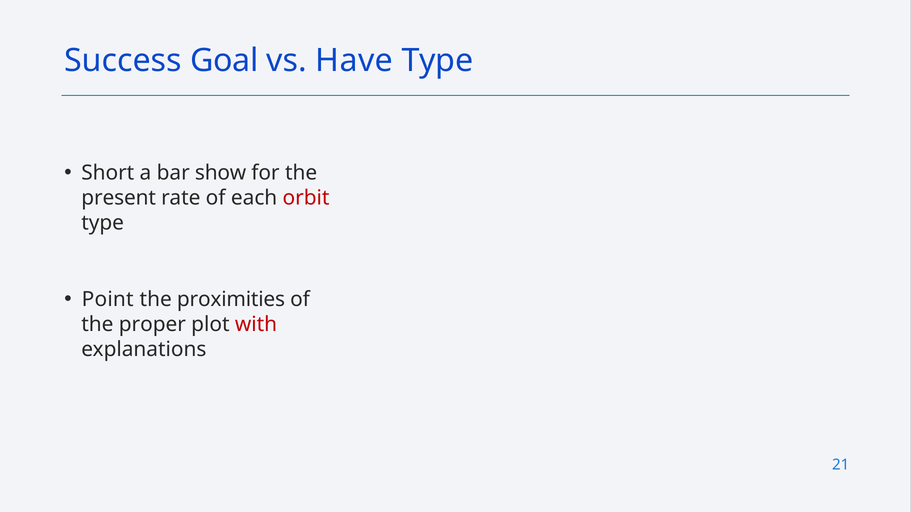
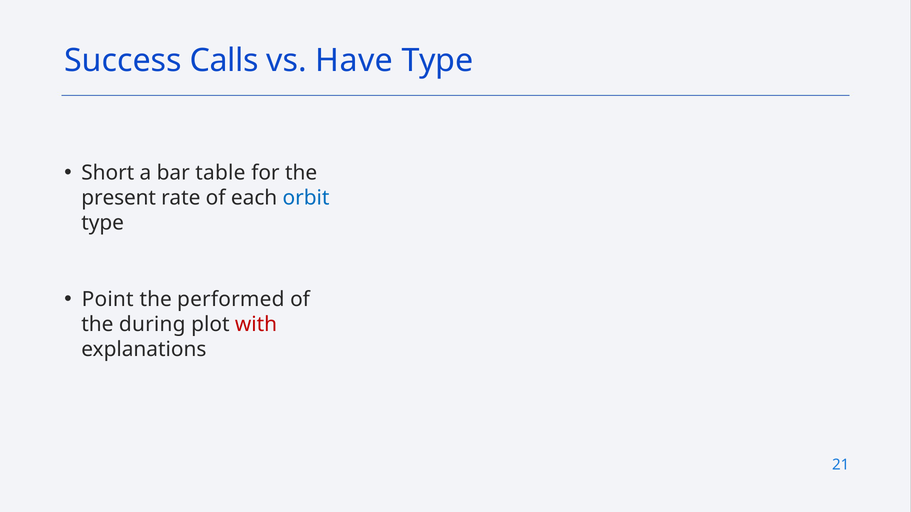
Goal: Goal -> Calls
show: show -> table
orbit colour: red -> blue
proximities: proximities -> performed
proper: proper -> during
